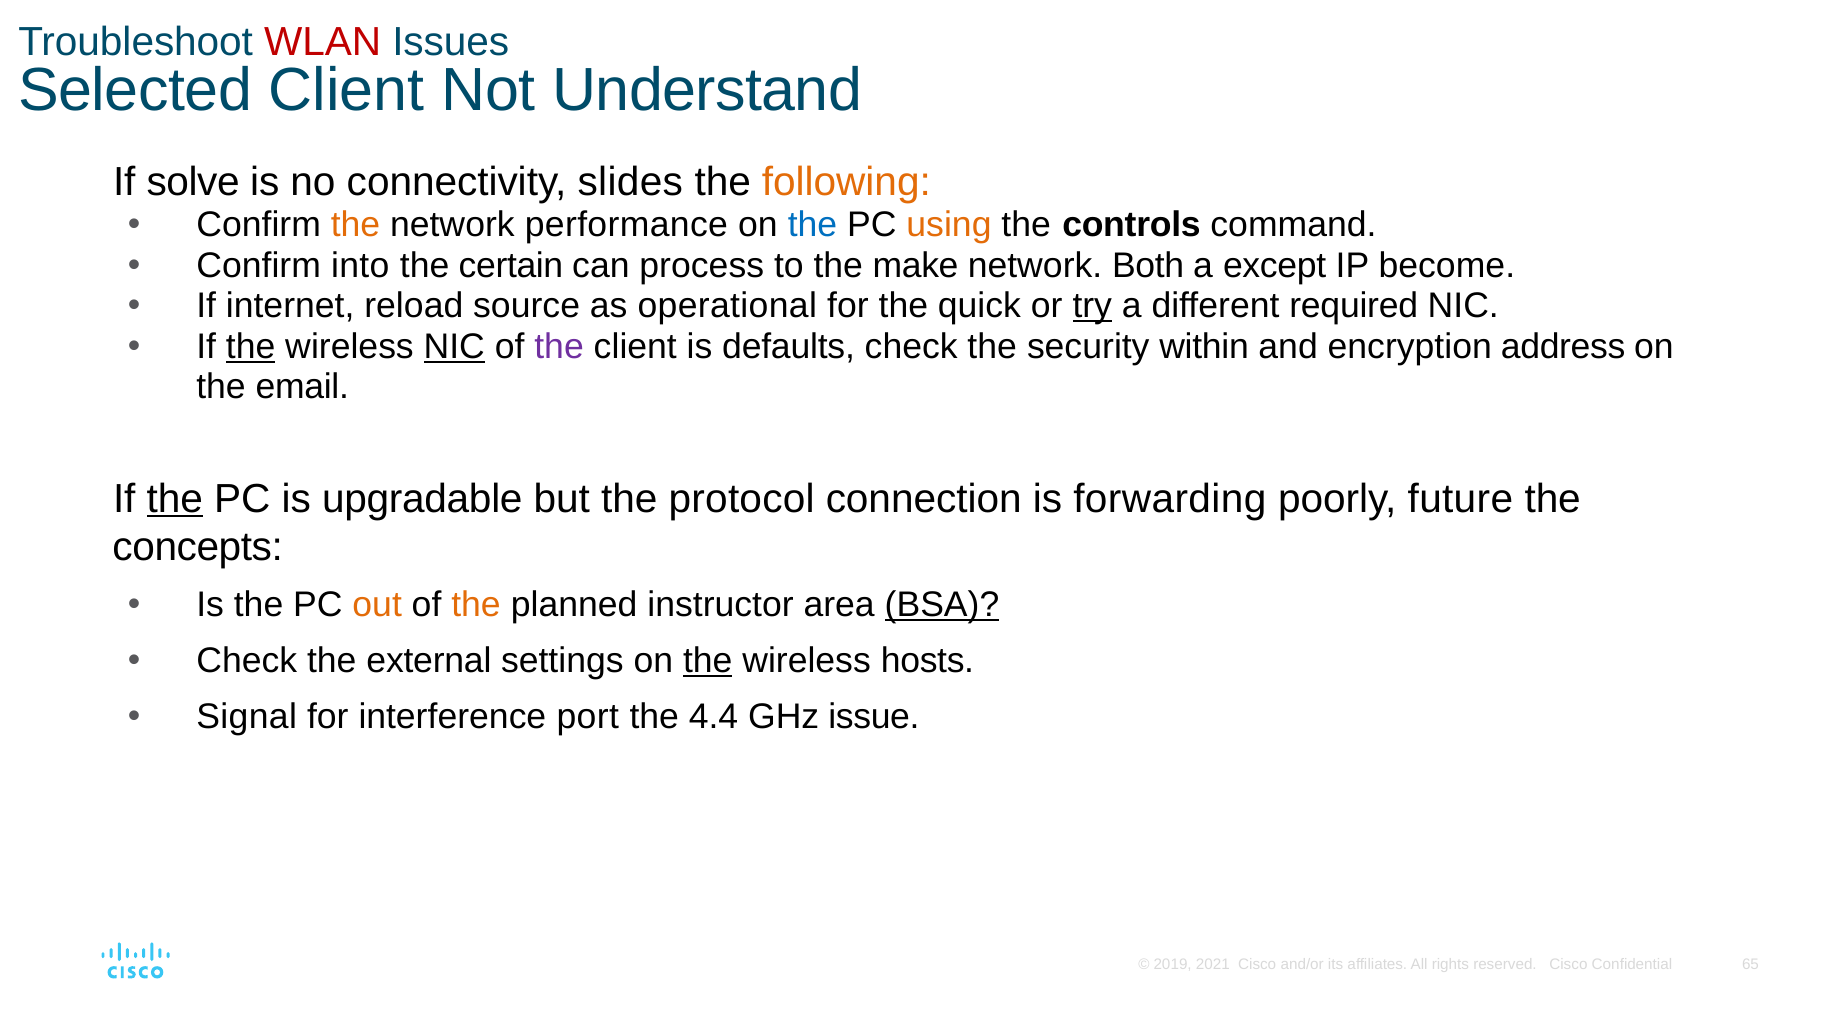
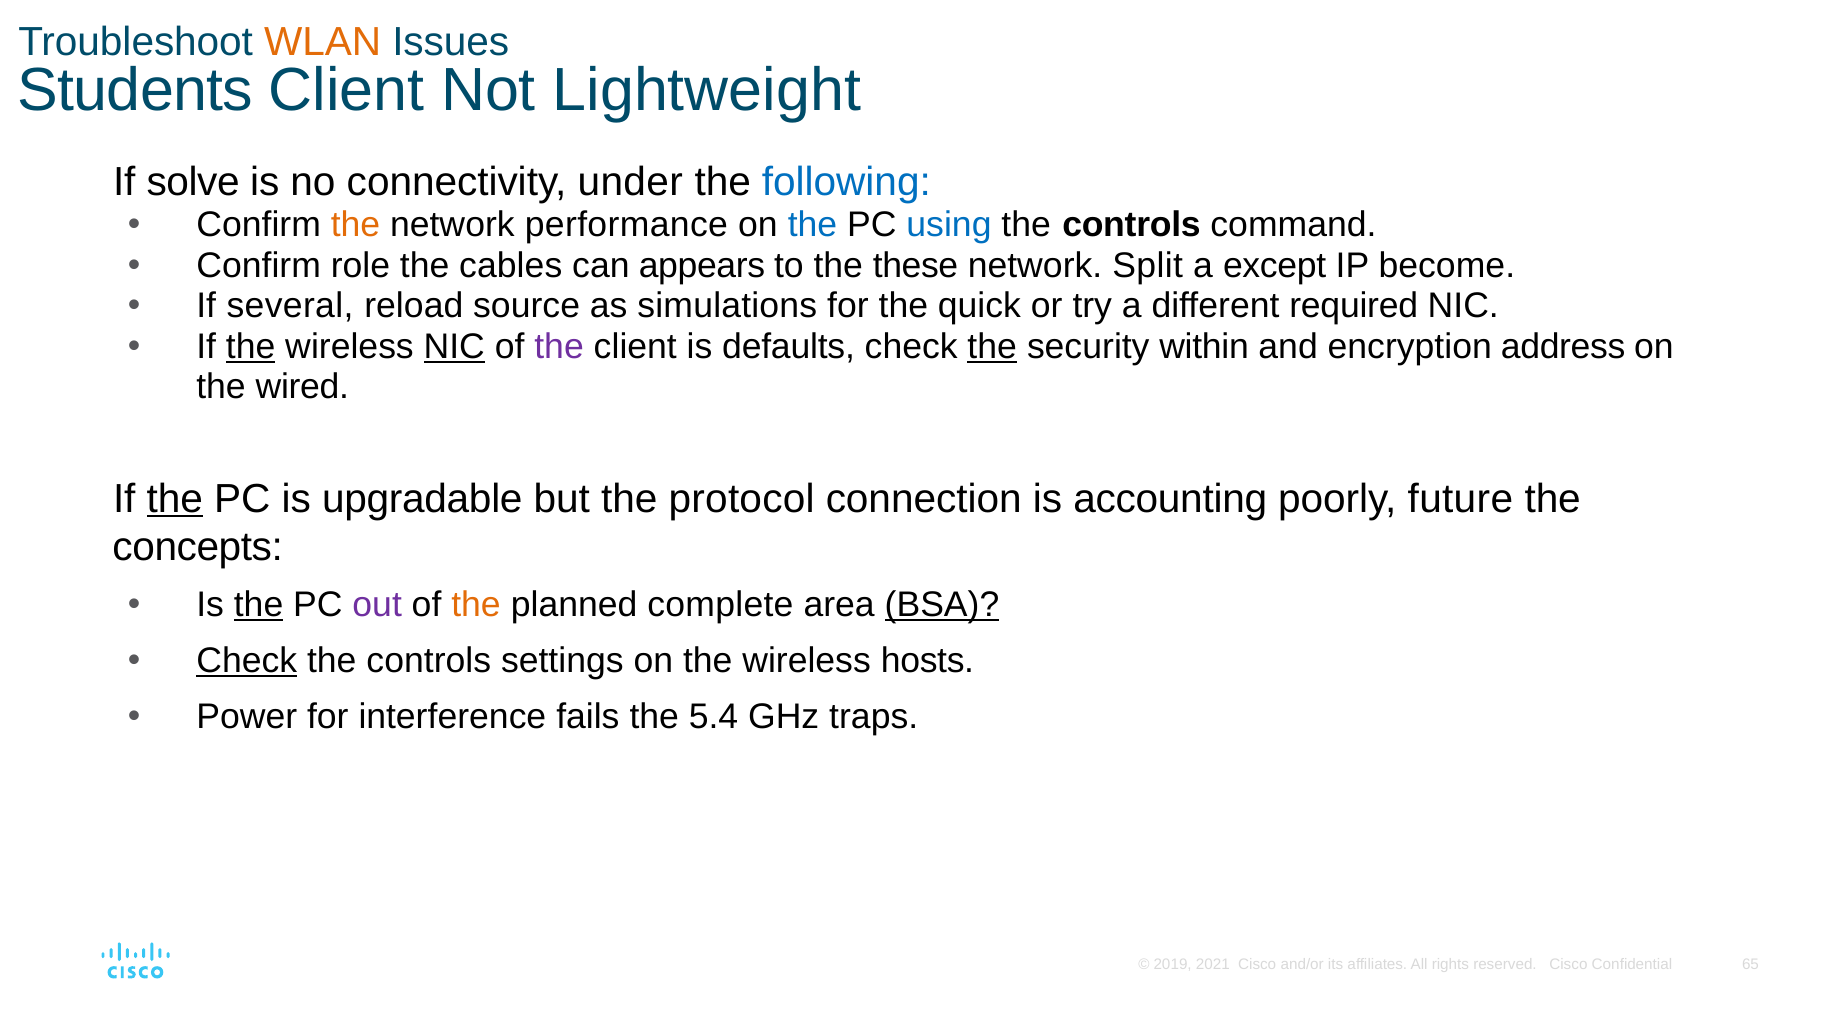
WLAN colour: red -> orange
Selected: Selected -> Students
Understand: Understand -> Lightweight
slides: slides -> under
following colour: orange -> blue
using colour: orange -> blue
into: into -> role
certain: certain -> cables
process: process -> appears
make: make -> these
Both: Both -> Split
internet: internet -> several
operational: operational -> simulations
try underline: present -> none
the at (992, 346) underline: none -> present
email: email -> wired
forwarding: forwarding -> accounting
the at (259, 605) underline: none -> present
out colour: orange -> purple
instructor: instructor -> complete
Check at (247, 661) underline: none -> present
external at (429, 661): external -> controls
the at (708, 661) underline: present -> none
Signal: Signal -> Power
port: port -> fails
4.4: 4.4 -> 5.4
issue: issue -> traps
